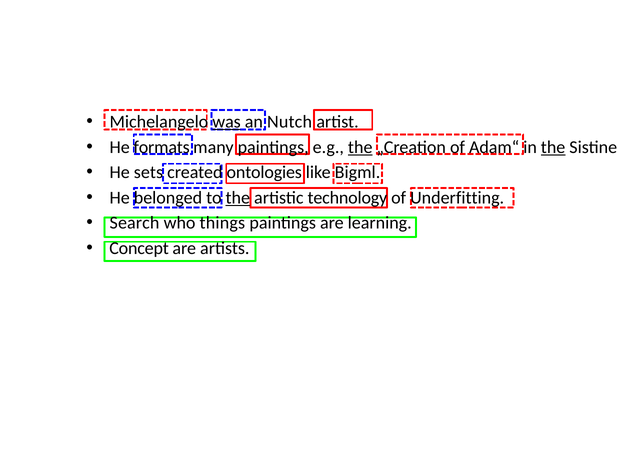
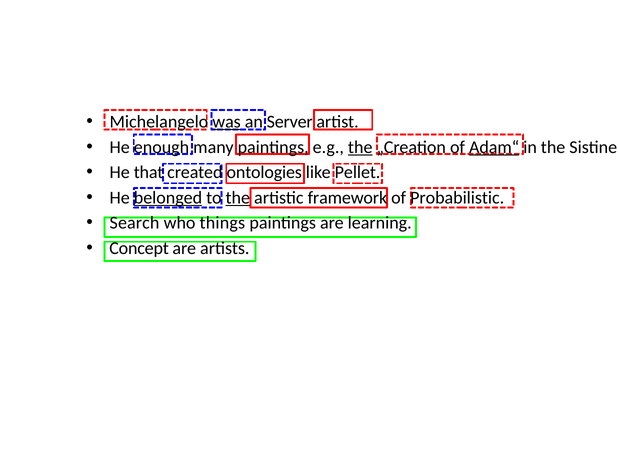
Nutch: Nutch -> Server
formats: formats -> enough
Adam“ underline: none -> present
the at (553, 147) underline: present -> none
sets: sets -> that
Bigml: Bigml -> Pellet
belonged underline: none -> present
technology: technology -> framework
Underfitting: Underfitting -> Probabilistic
